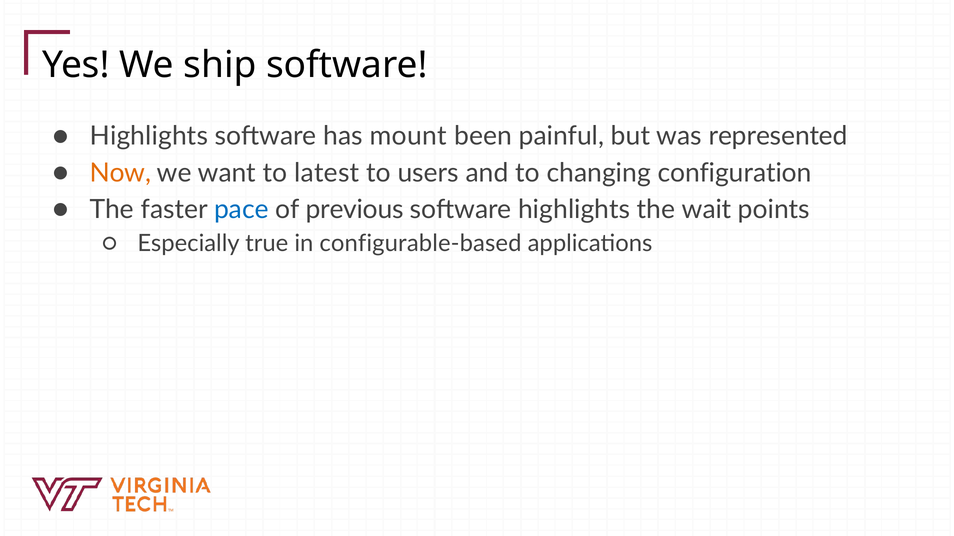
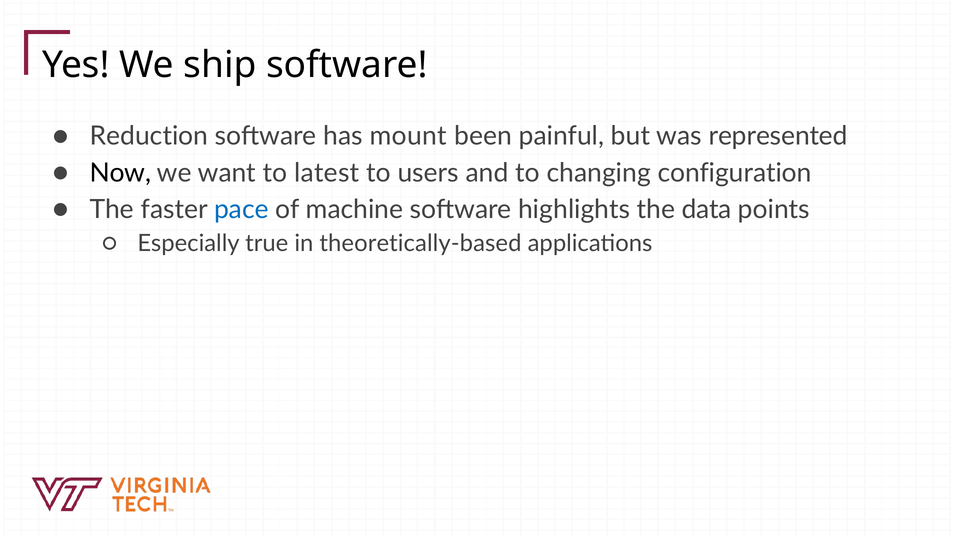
Highlights at (149, 136): Highlights -> Reduction
Now colour: orange -> black
previous: previous -> machine
wait: wait -> data
configurable-based: configurable-based -> theoretically-based
